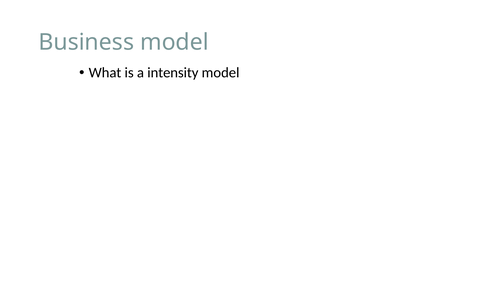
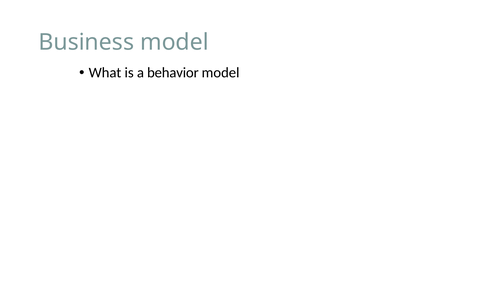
intensity: intensity -> behavior
